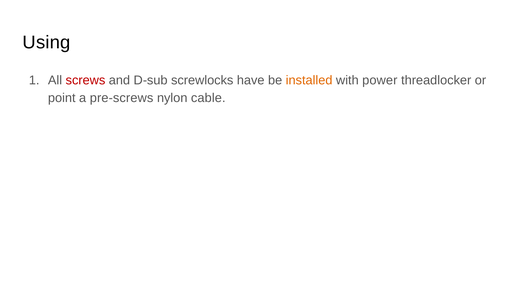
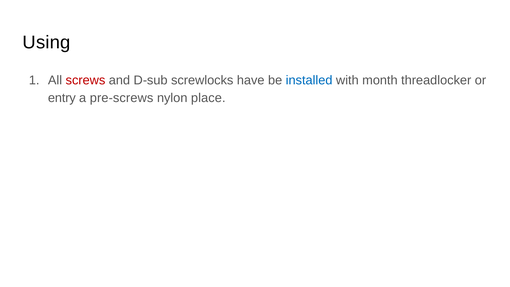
installed colour: orange -> blue
power: power -> month
point: point -> entry
cable: cable -> place
